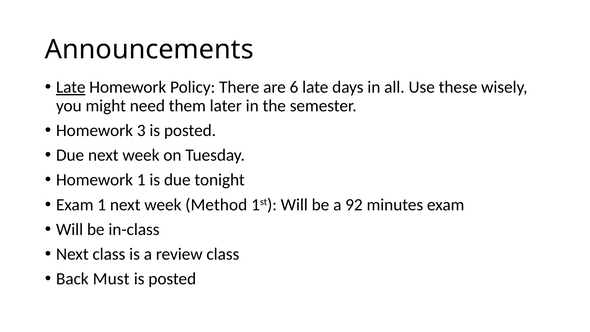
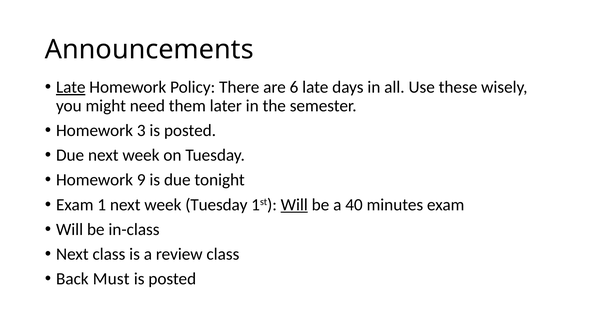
Homework 1: 1 -> 9
week Method: Method -> Tuesday
Will at (294, 205) underline: none -> present
92: 92 -> 40
